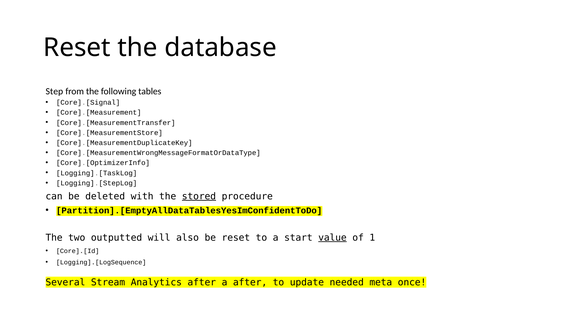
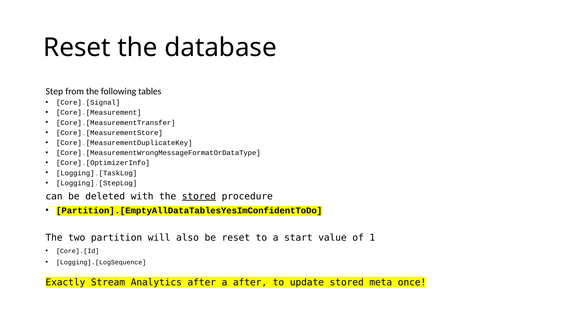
outputted: outputted -> partition
value underline: present -> none
Several: Several -> Exactly
update needed: needed -> stored
